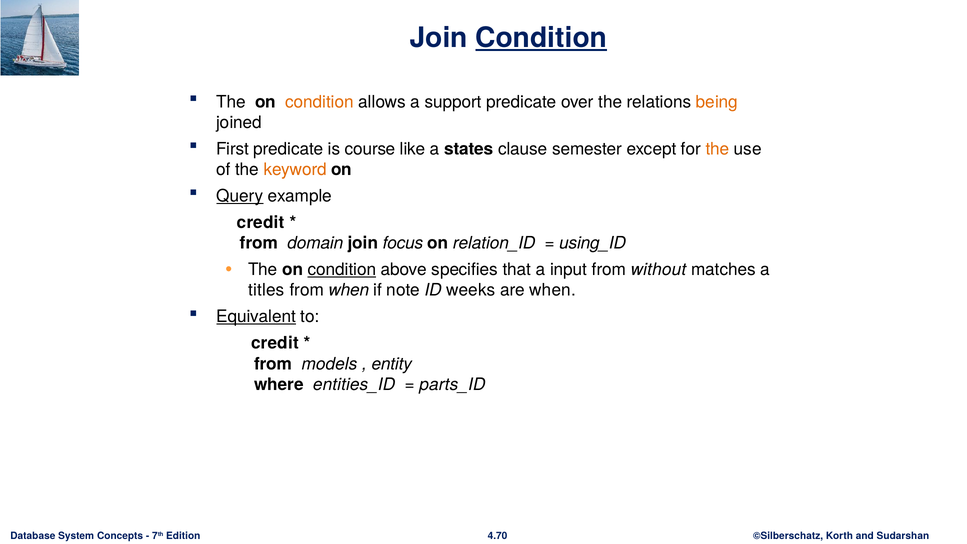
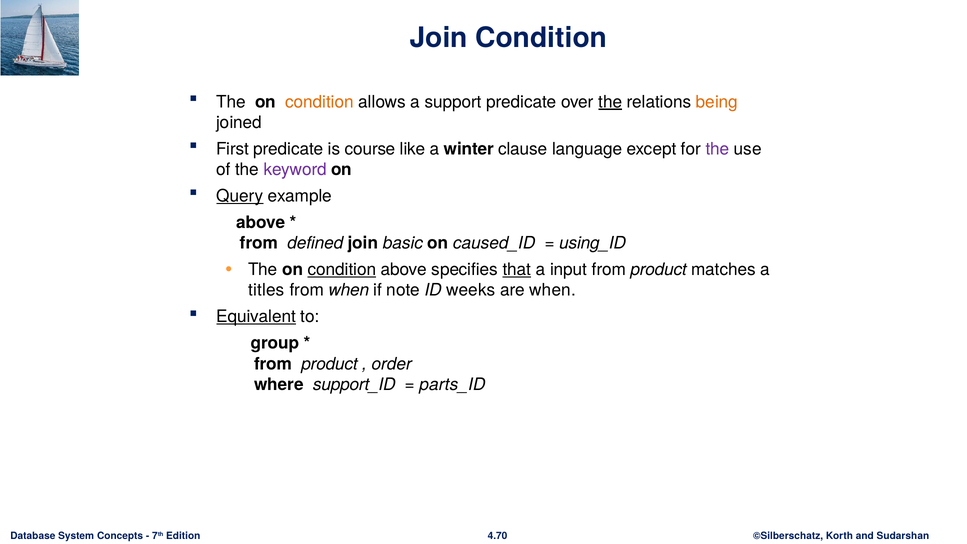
Condition at (541, 38) underline: present -> none
the at (610, 102) underline: none -> present
states: states -> winter
semester: semester -> language
the at (717, 149) colour: orange -> purple
keyword colour: orange -> purple
credit at (261, 223): credit -> above
domain: domain -> defined
focus: focus -> basic
relation_ID: relation_ID -> caused_ID
that underline: none -> present
without at (658, 270): without -> product
credit at (275, 343): credit -> group
models at (329, 364): models -> product
entity: entity -> order
entities_ID: entities_ID -> support_ID
